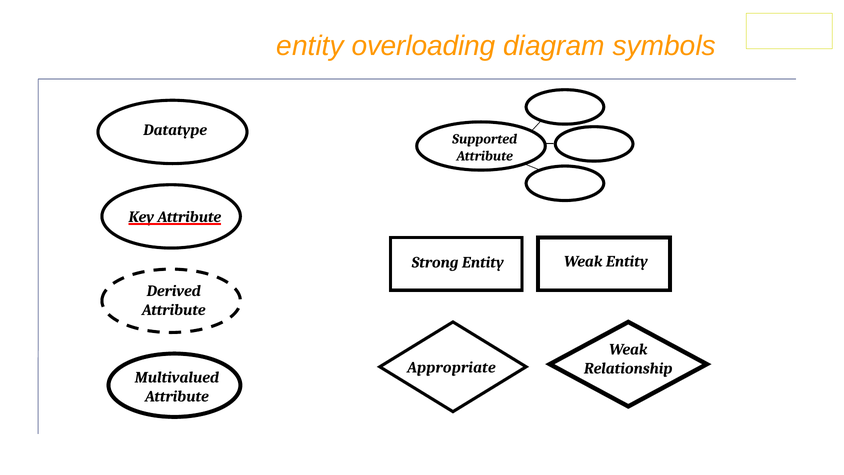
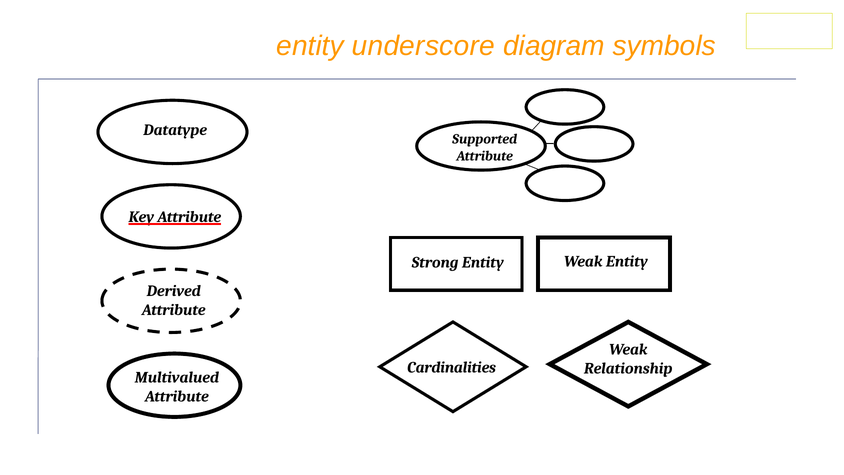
overloading: overloading -> underscore
Appropriate: Appropriate -> Cardinalities
